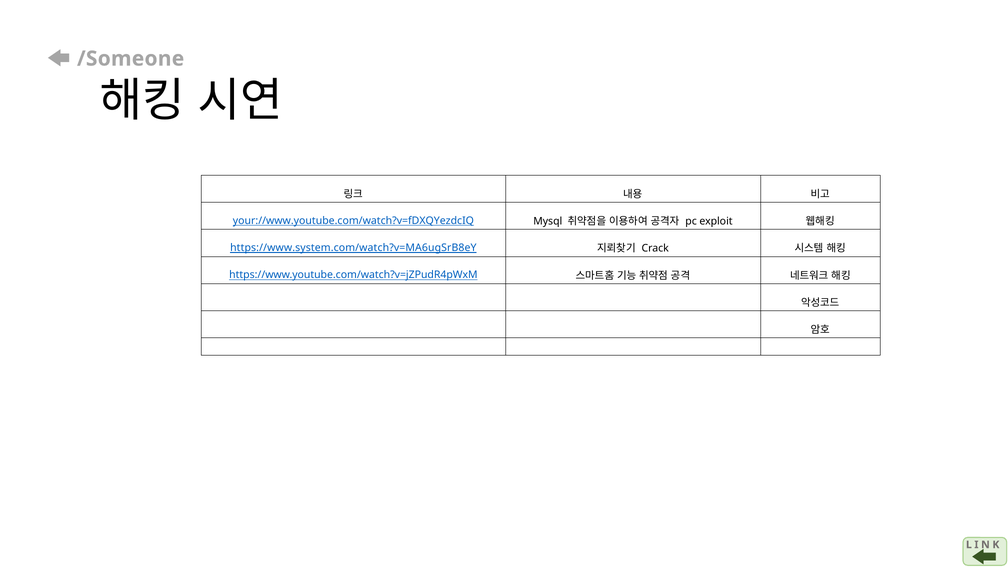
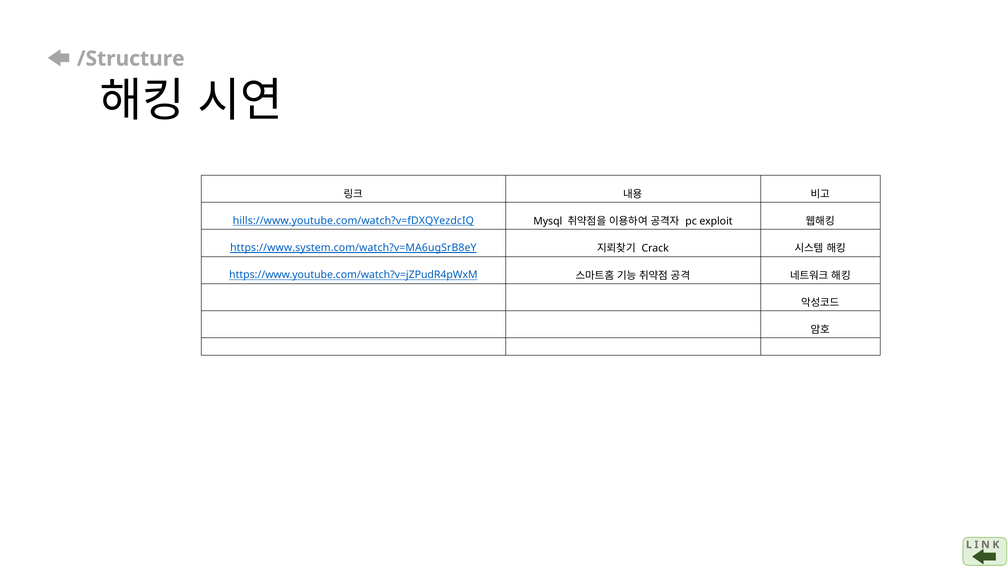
/Someone: /Someone -> /Structure
your://www.youtube.com/watch?v=fDXQYezdcIQ: your://www.youtube.com/watch?v=fDXQYezdcIQ -> hills://www.youtube.com/watch?v=fDXQYezdcIQ
